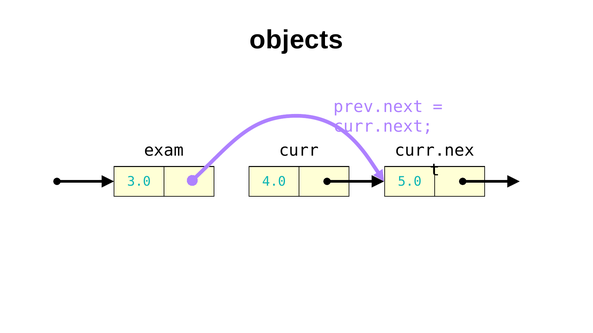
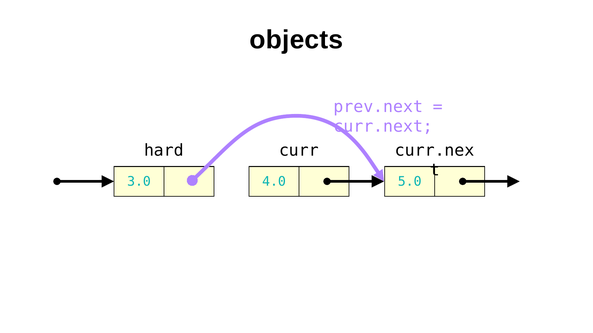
exam: exam -> hard
